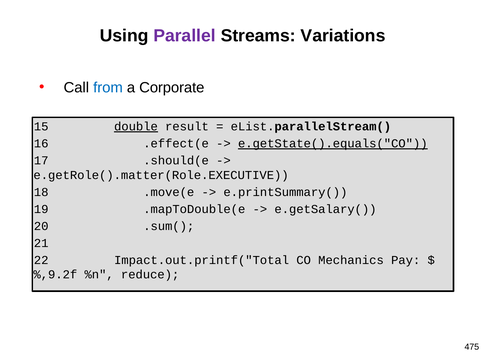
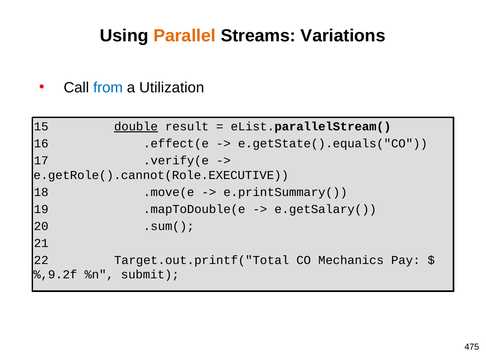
Parallel colour: purple -> orange
Corporate: Corporate -> Utilization
e.getState().equals("CO underline: present -> none
.should(e: .should(e -> .verify(e
e.getRole().matter(Role.EXECUTIVE: e.getRole().matter(Role.EXECUTIVE -> e.getRole().cannot(Role.EXECUTIVE
Impact.out.printf("Total: Impact.out.printf("Total -> Target.out.printf("Total
reduce: reduce -> submit
